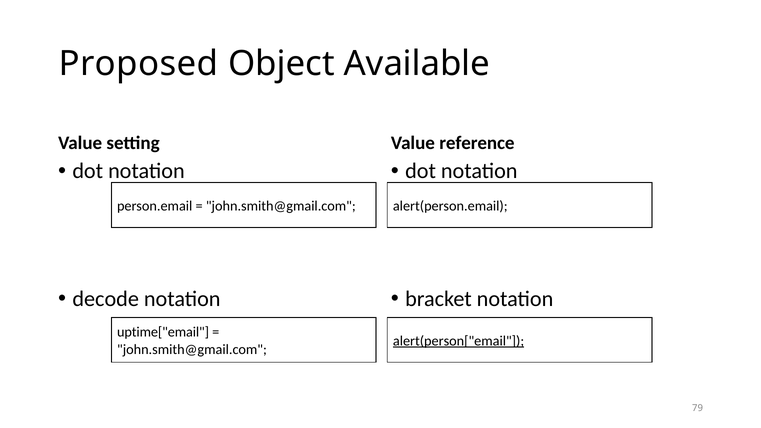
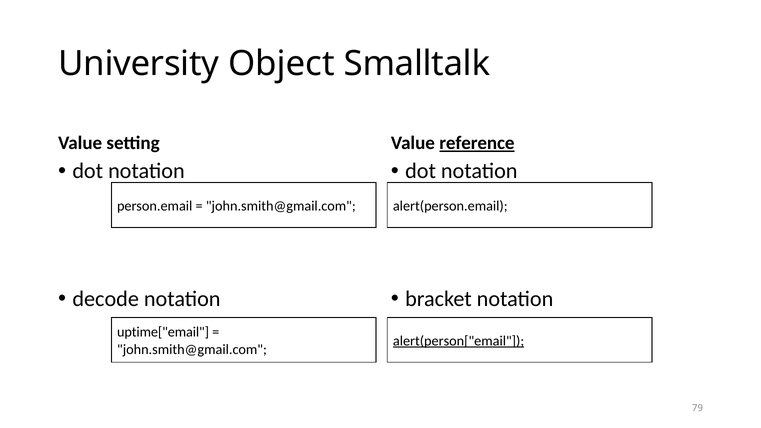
Proposed: Proposed -> University
Available: Available -> Smalltalk
reference underline: none -> present
